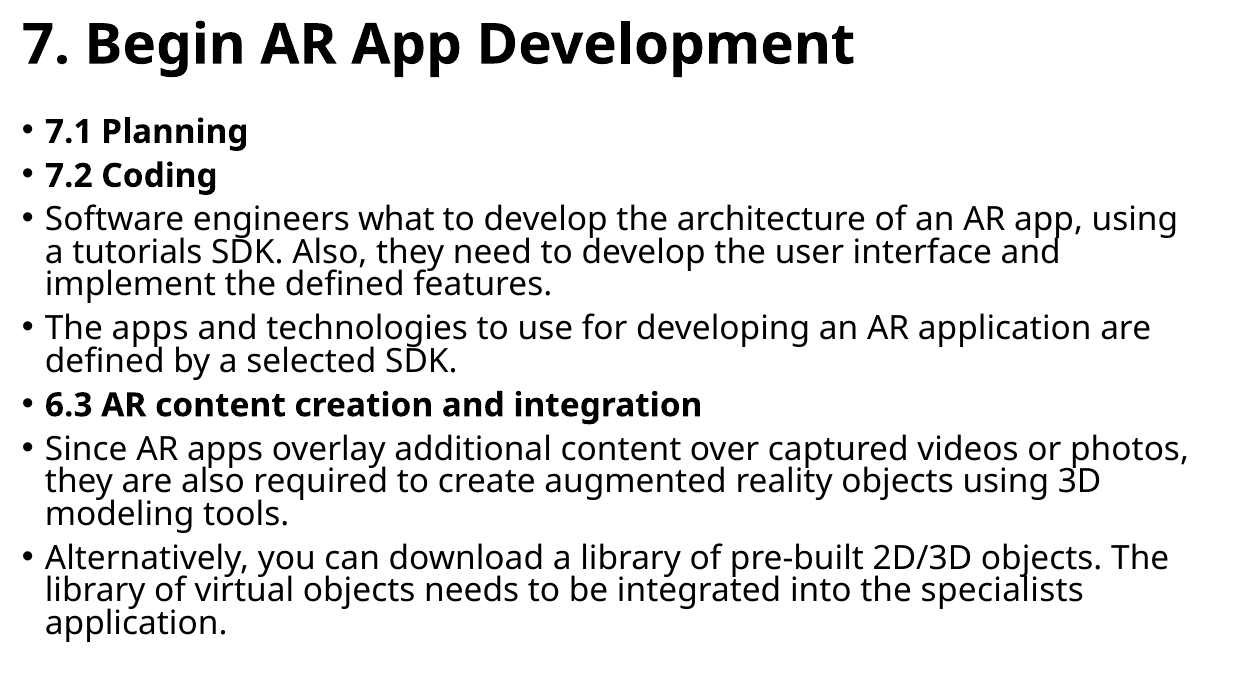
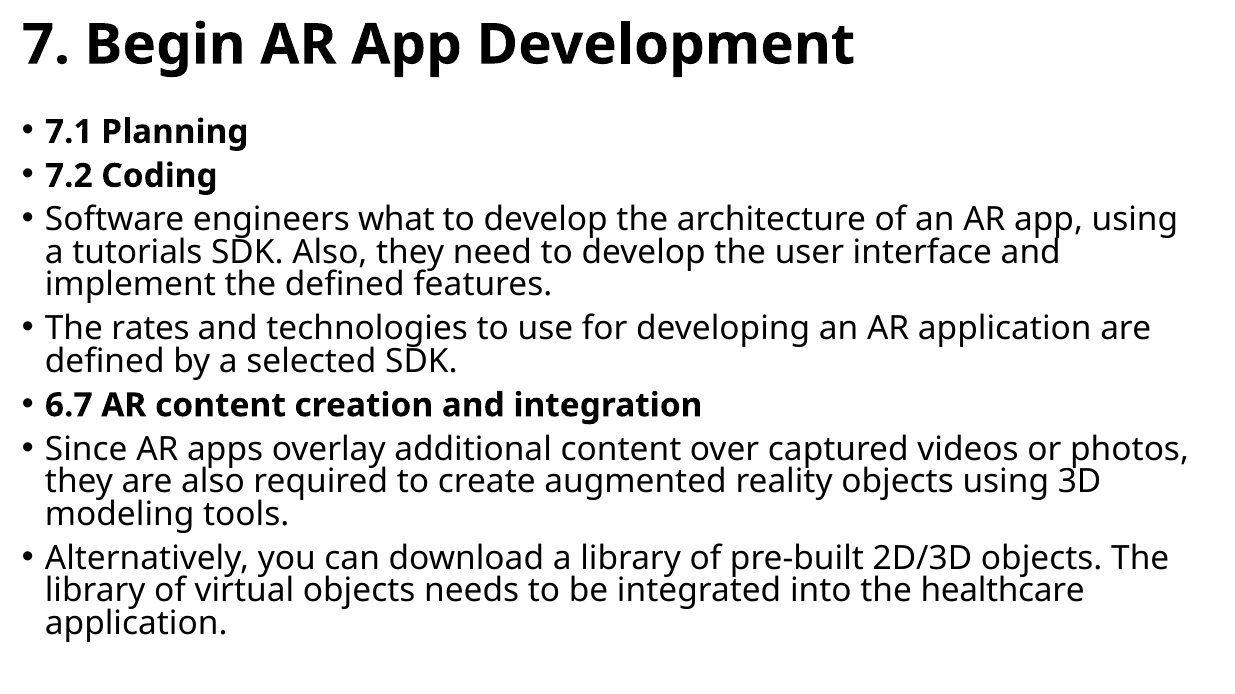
The apps: apps -> rates
6.3: 6.3 -> 6.7
specialists: specialists -> healthcare
